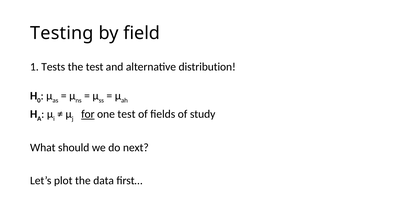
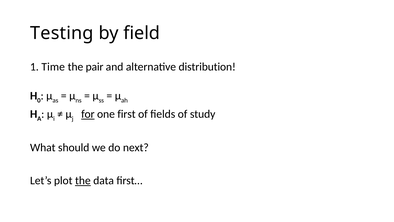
Tests: Tests -> Time
the test: test -> pair
one test: test -> first
the at (83, 180) underline: none -> present
